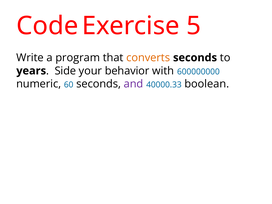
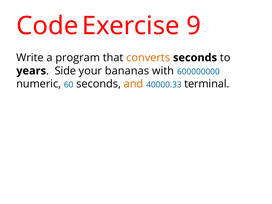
5: 5 -> 9
behavior: behavior -> bananas
and colour: purple -> orange
boolean: boolean -> terminal
